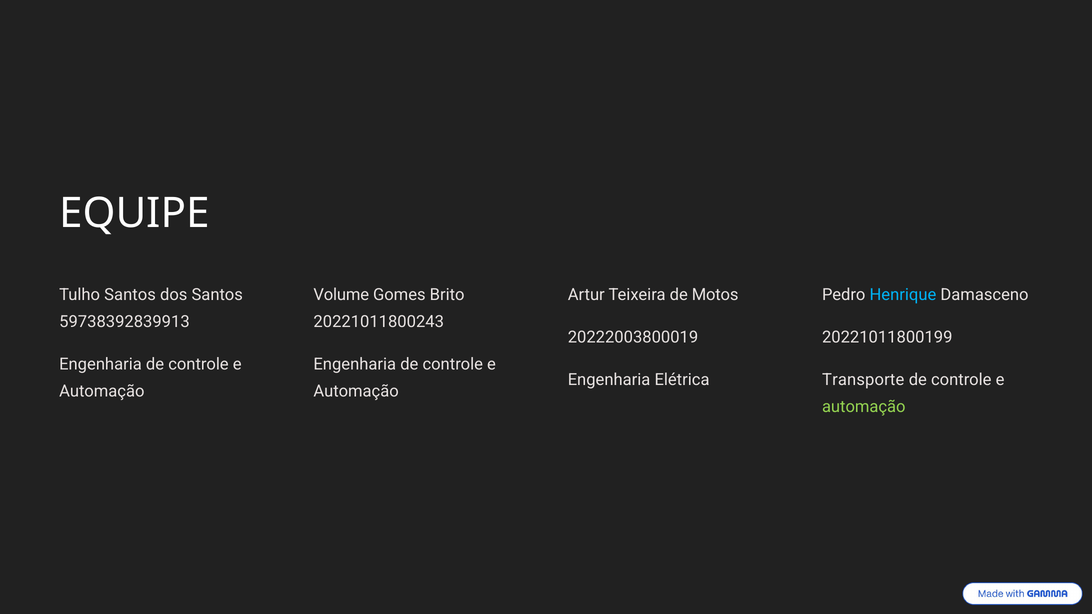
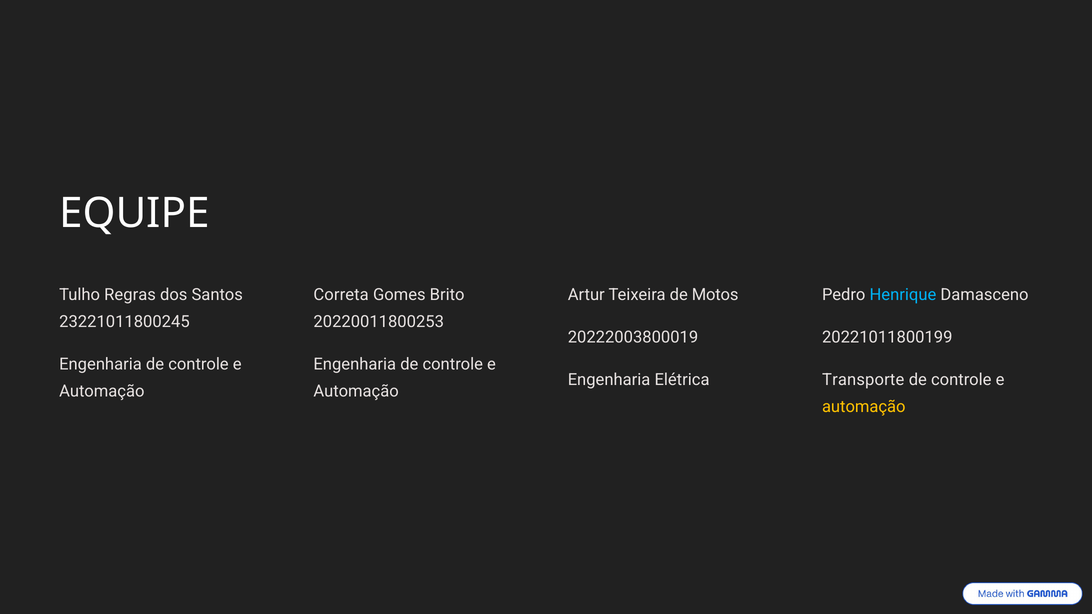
Tulho Santos: Santos -> Regras
Volume: Volume -> Correta
59738392839913: 59738392839913 -> 23221011800245
20221011800243: 20221011800243 -> 20220011800253
automação at (864, 407) colour: light green -> yellow
